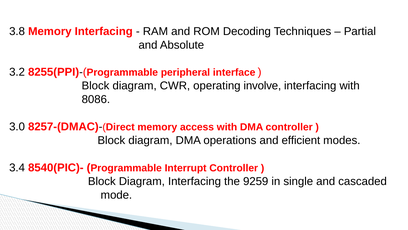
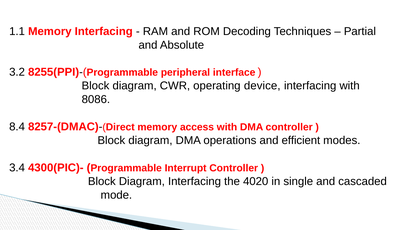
3.8: 3.8 -> 1.1
involve: involve -> device
3.0: 3.0 -> 8.4
8540(PIC)-: 8540(PIC)- -> 4300(PIC)-
9259: 9259 -> 4020
